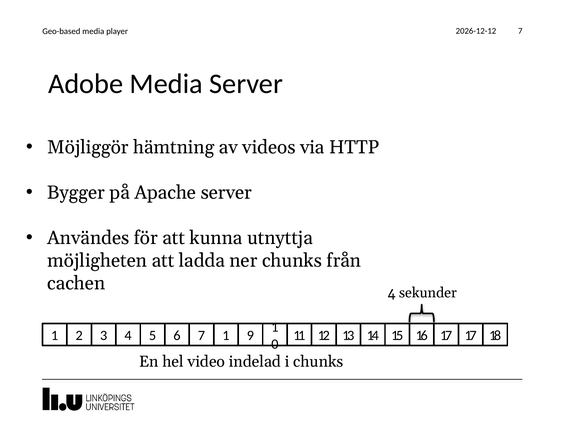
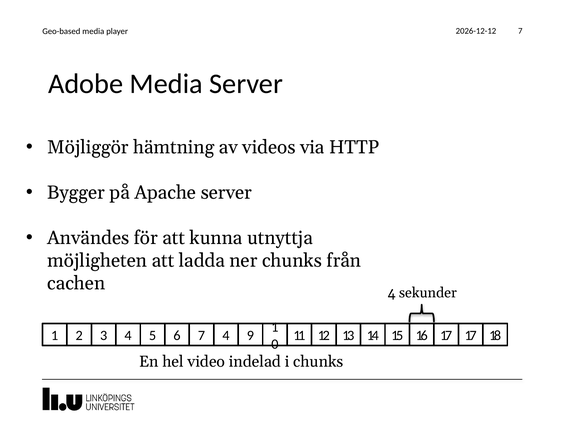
7 1: 1 -> 4
